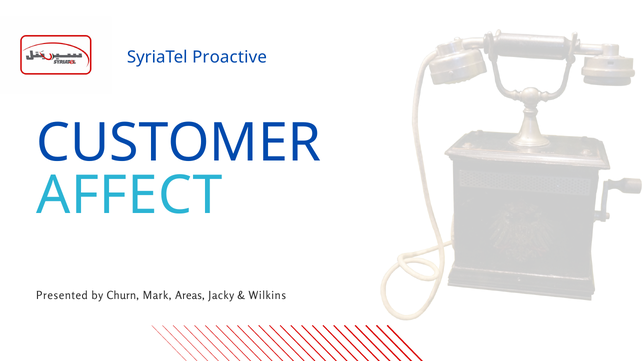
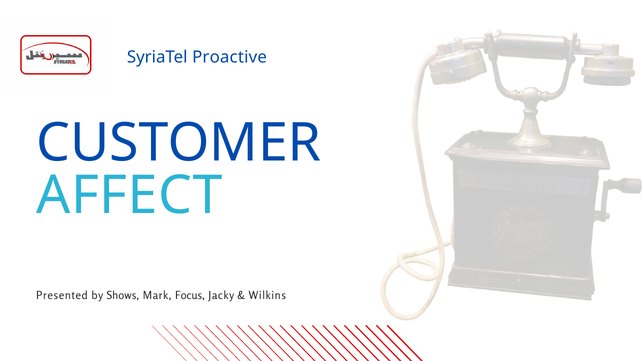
Churn: Churn -> Shows
Areas: Areas -> Focus
